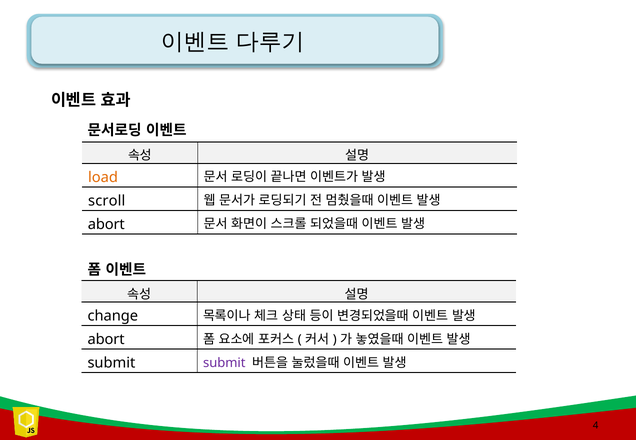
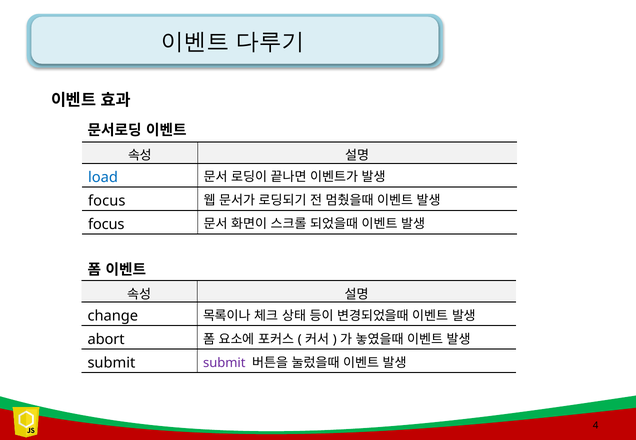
load colour: orange -> blue
scroll at (107, 201): scroll -> focus
abort at (106, 224): abort -> focus
